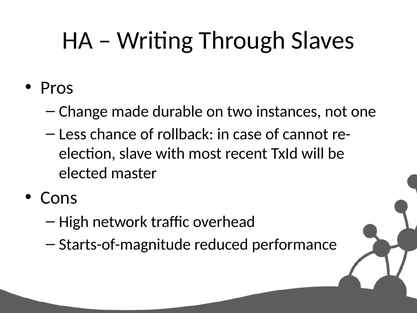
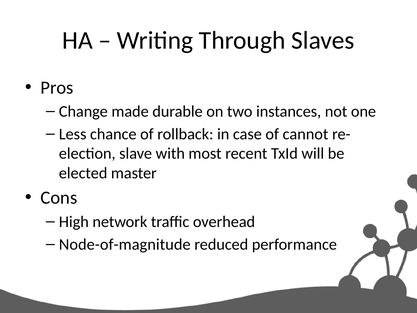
Starts-of-magnitude: Starts-of-magnitude -> Node-of-magnitude
